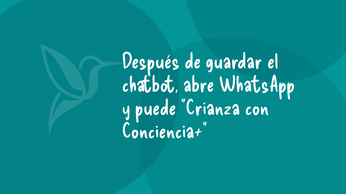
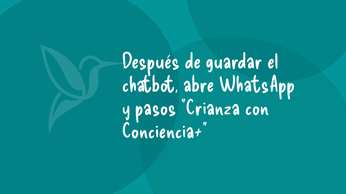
puede: puede -> pasos
